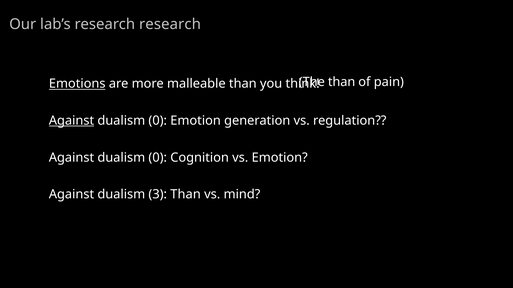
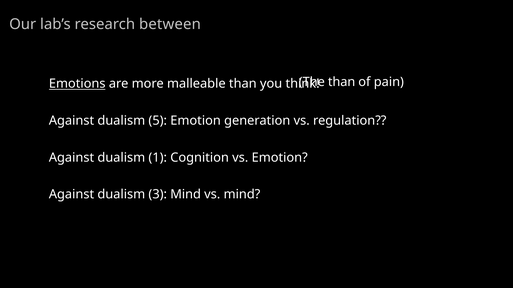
research research: research -> between
Against at (72, 121) underline: present -> none
0 at (158, 121): 0 -> 5
0 at (158, 158): 0 -> 1
3 Than: Than -> Mind
